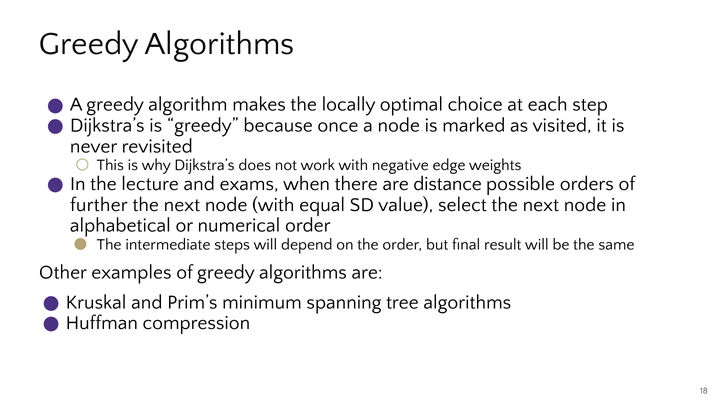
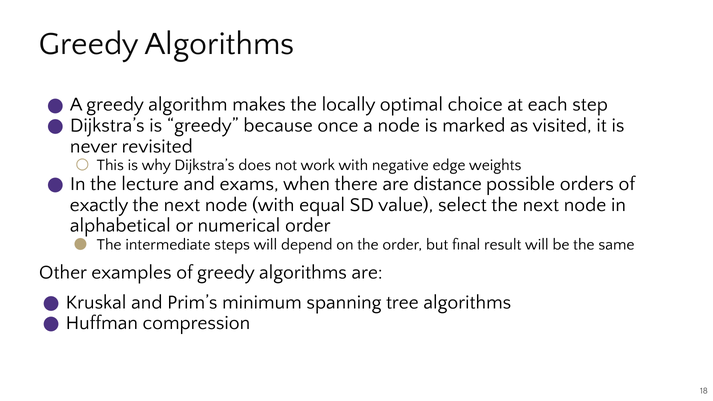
further: further -> exactly
